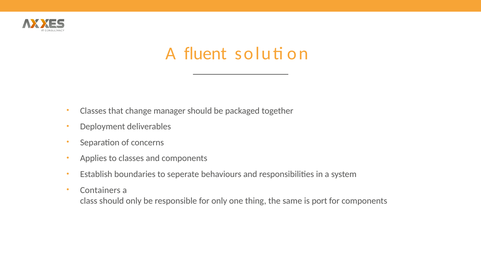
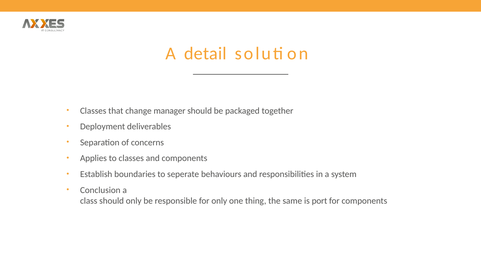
fluent: fluent -> detail
Containers: Containers -> Conclusion
